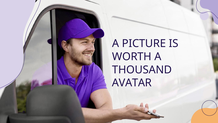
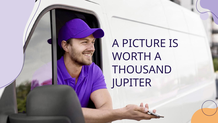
AVATAR: AVATAR -> JUPITER
